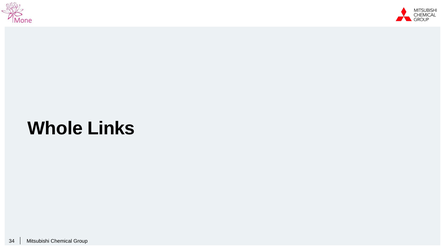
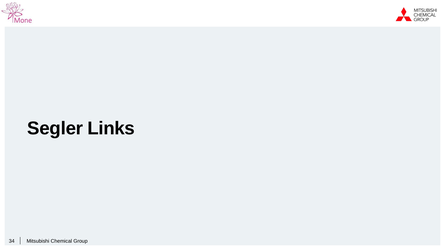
Whole: Whole -> Segler
